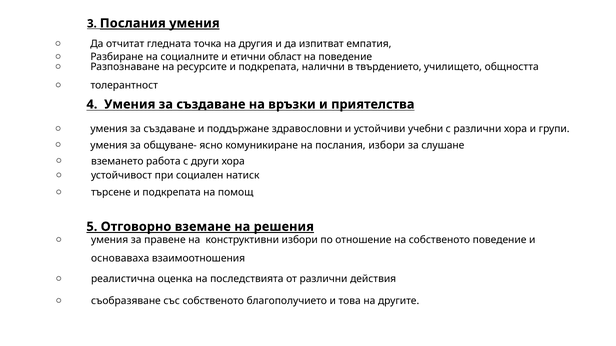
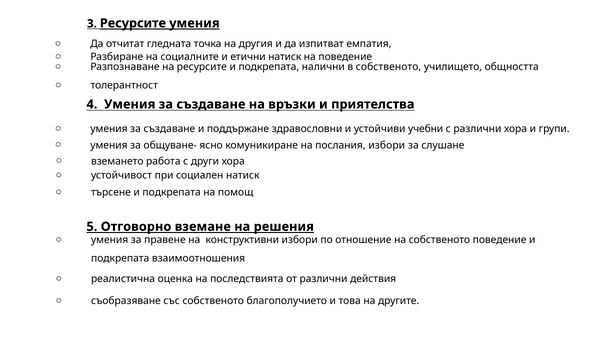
3 Послания: Послания -> Ресурсите
етични област: област -> натиск
в твърдението: твърдението -> собственото
основаваха at (120, 259): основаваха -> подкрепата
